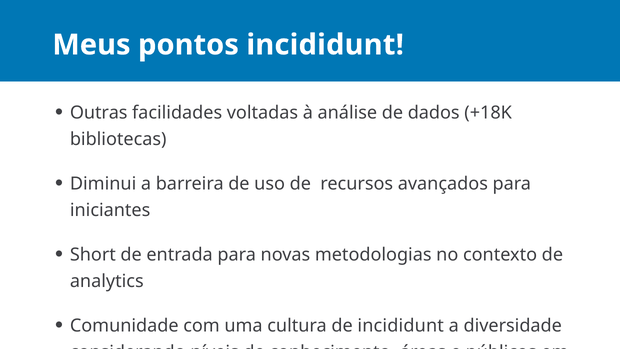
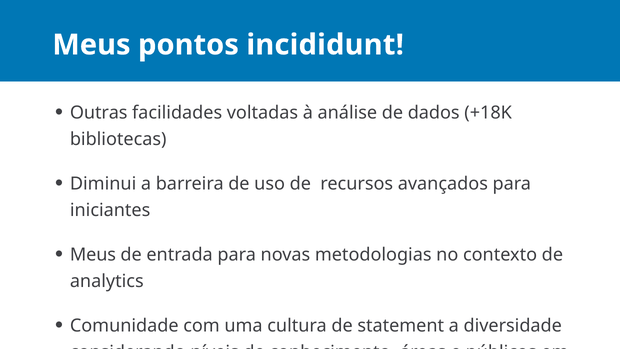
Short at (93, 255): Short -> Meus
de incididunt: incididunt -> statement
